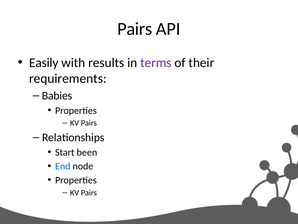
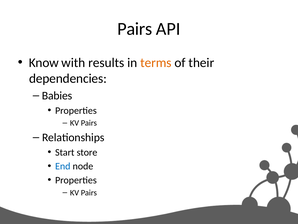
Easily: Easily -> Know
terms colour: purple -> orange
requirements: requirements -> dependencies
been: been -> store
